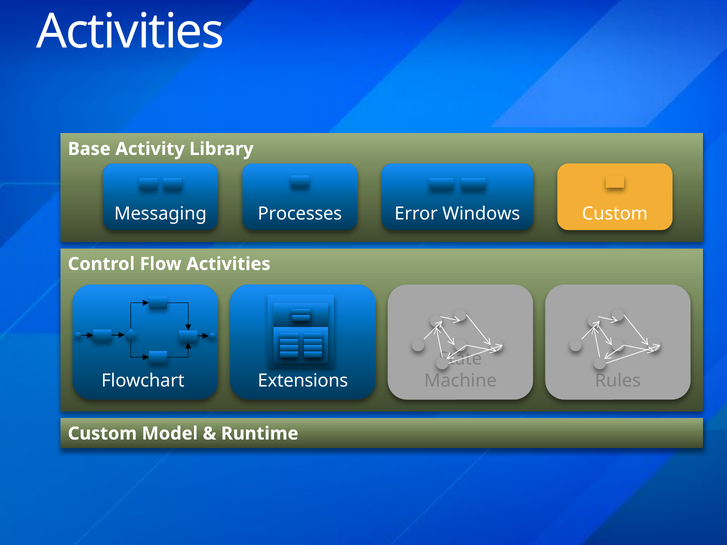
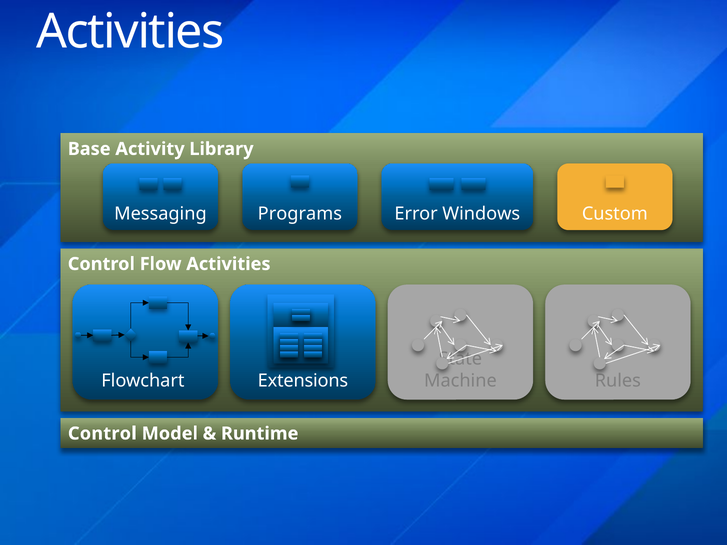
Processes: Processes -> Programs
Custom at (102, 434): Custom -> Control
